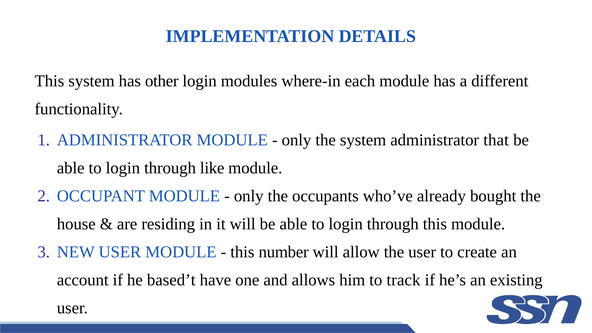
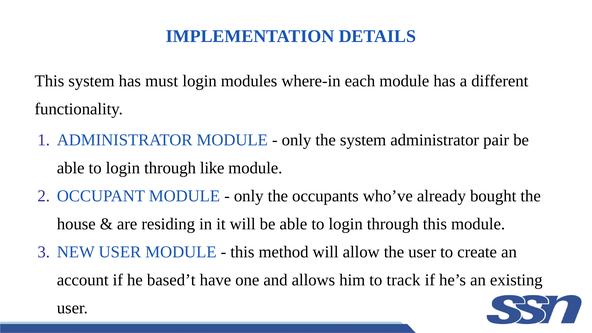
other: other -> must
that: that -> pair
number: number -> method
